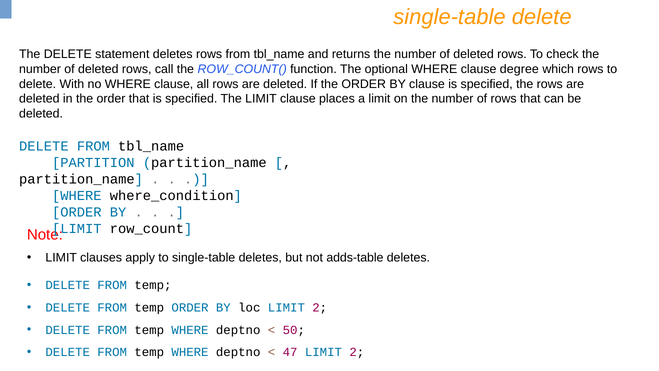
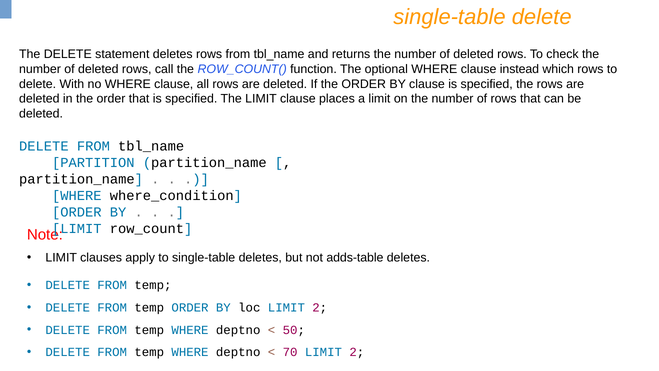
degree: degree -> instead
47: 47 -> 70
